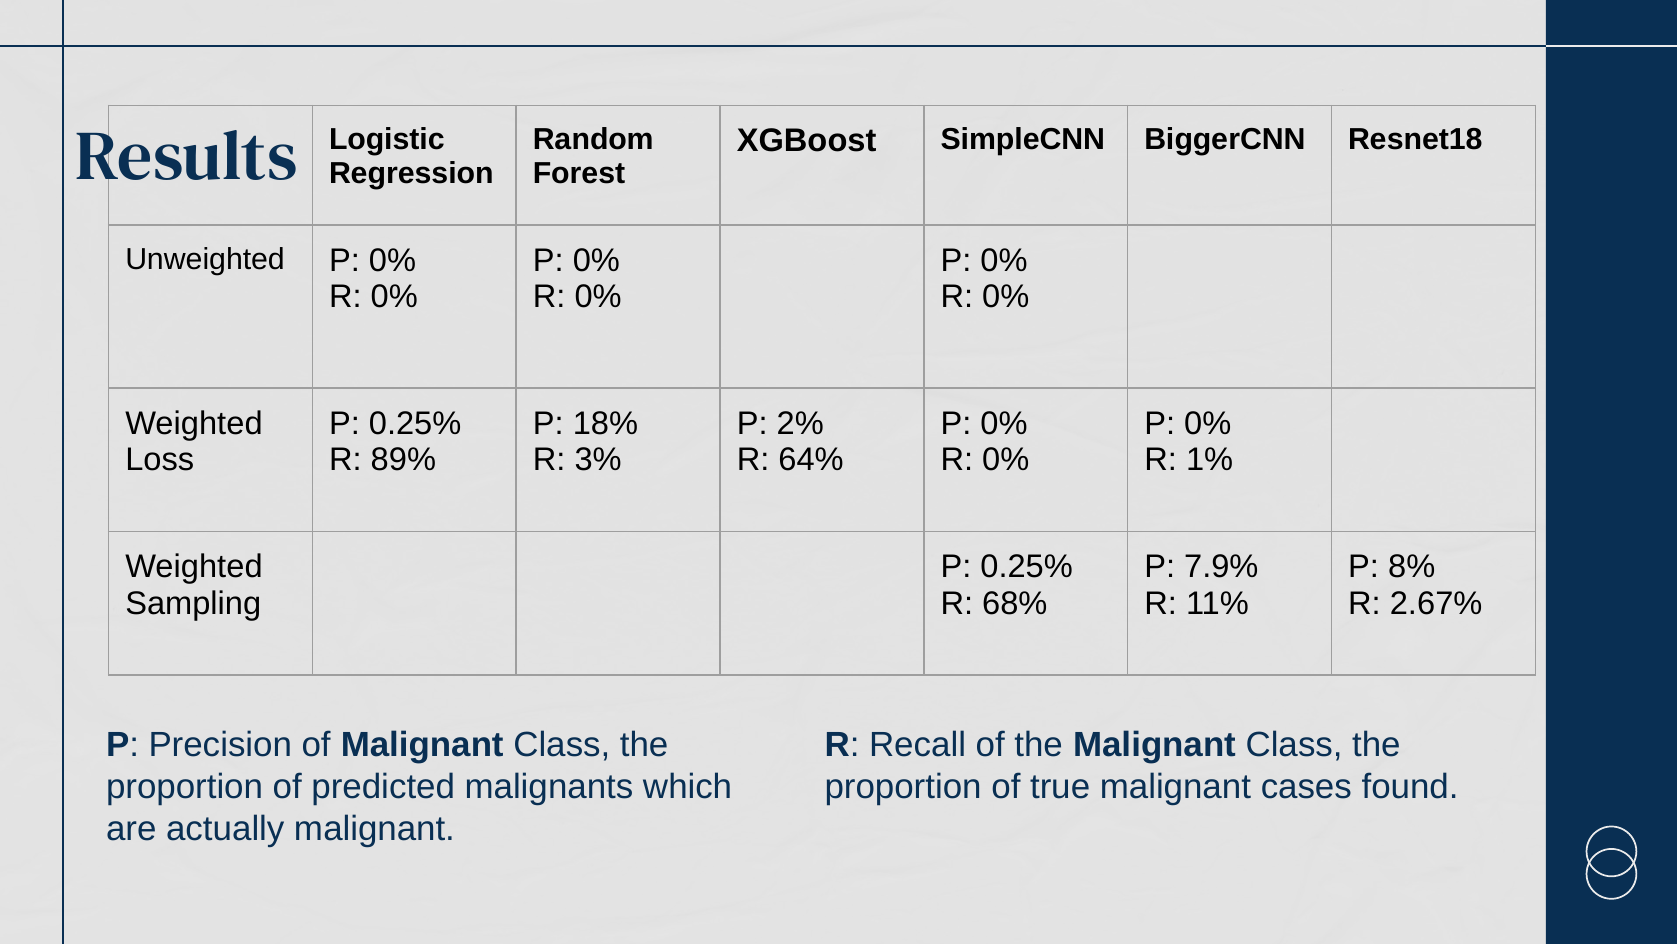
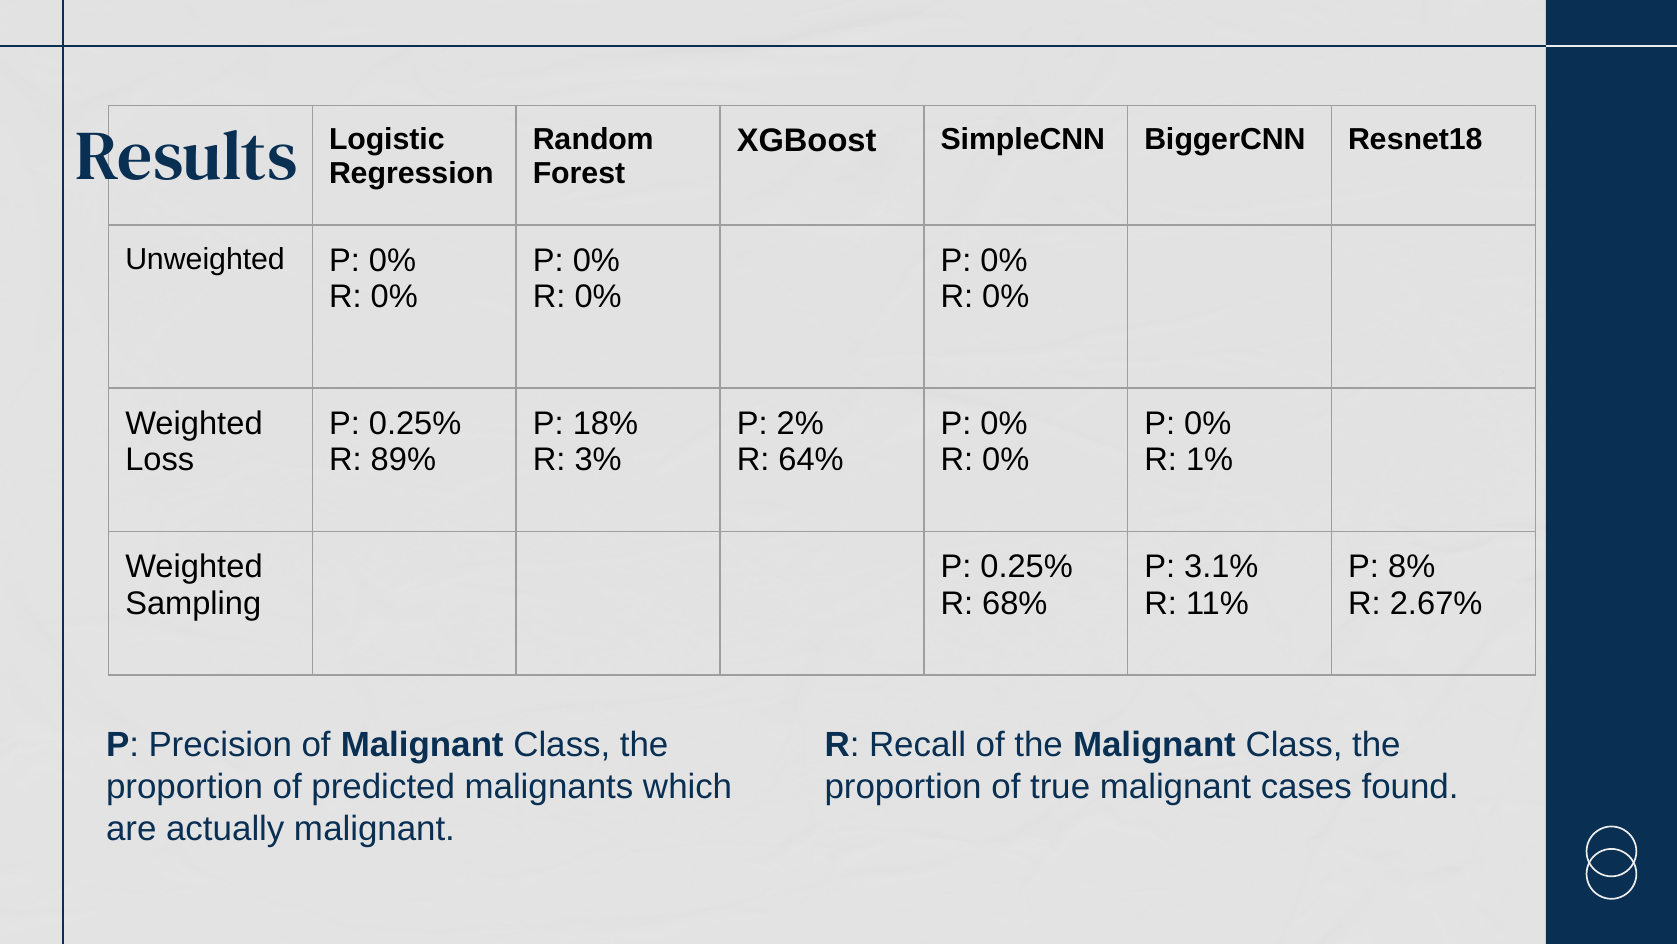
7.9%: 7.9% -> 3.1%
